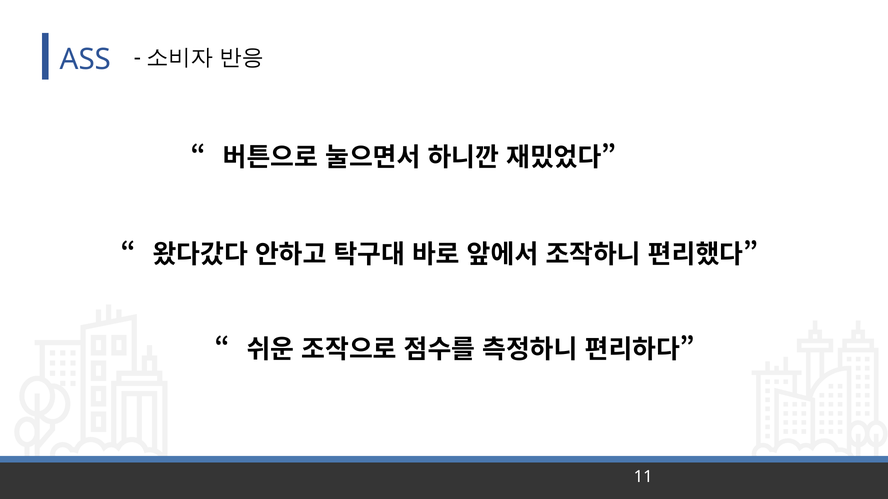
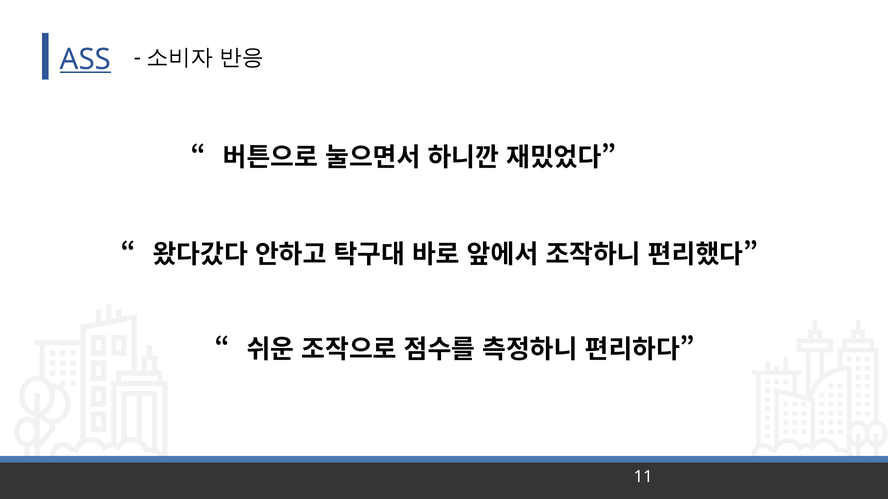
ASS underline: none -> present
